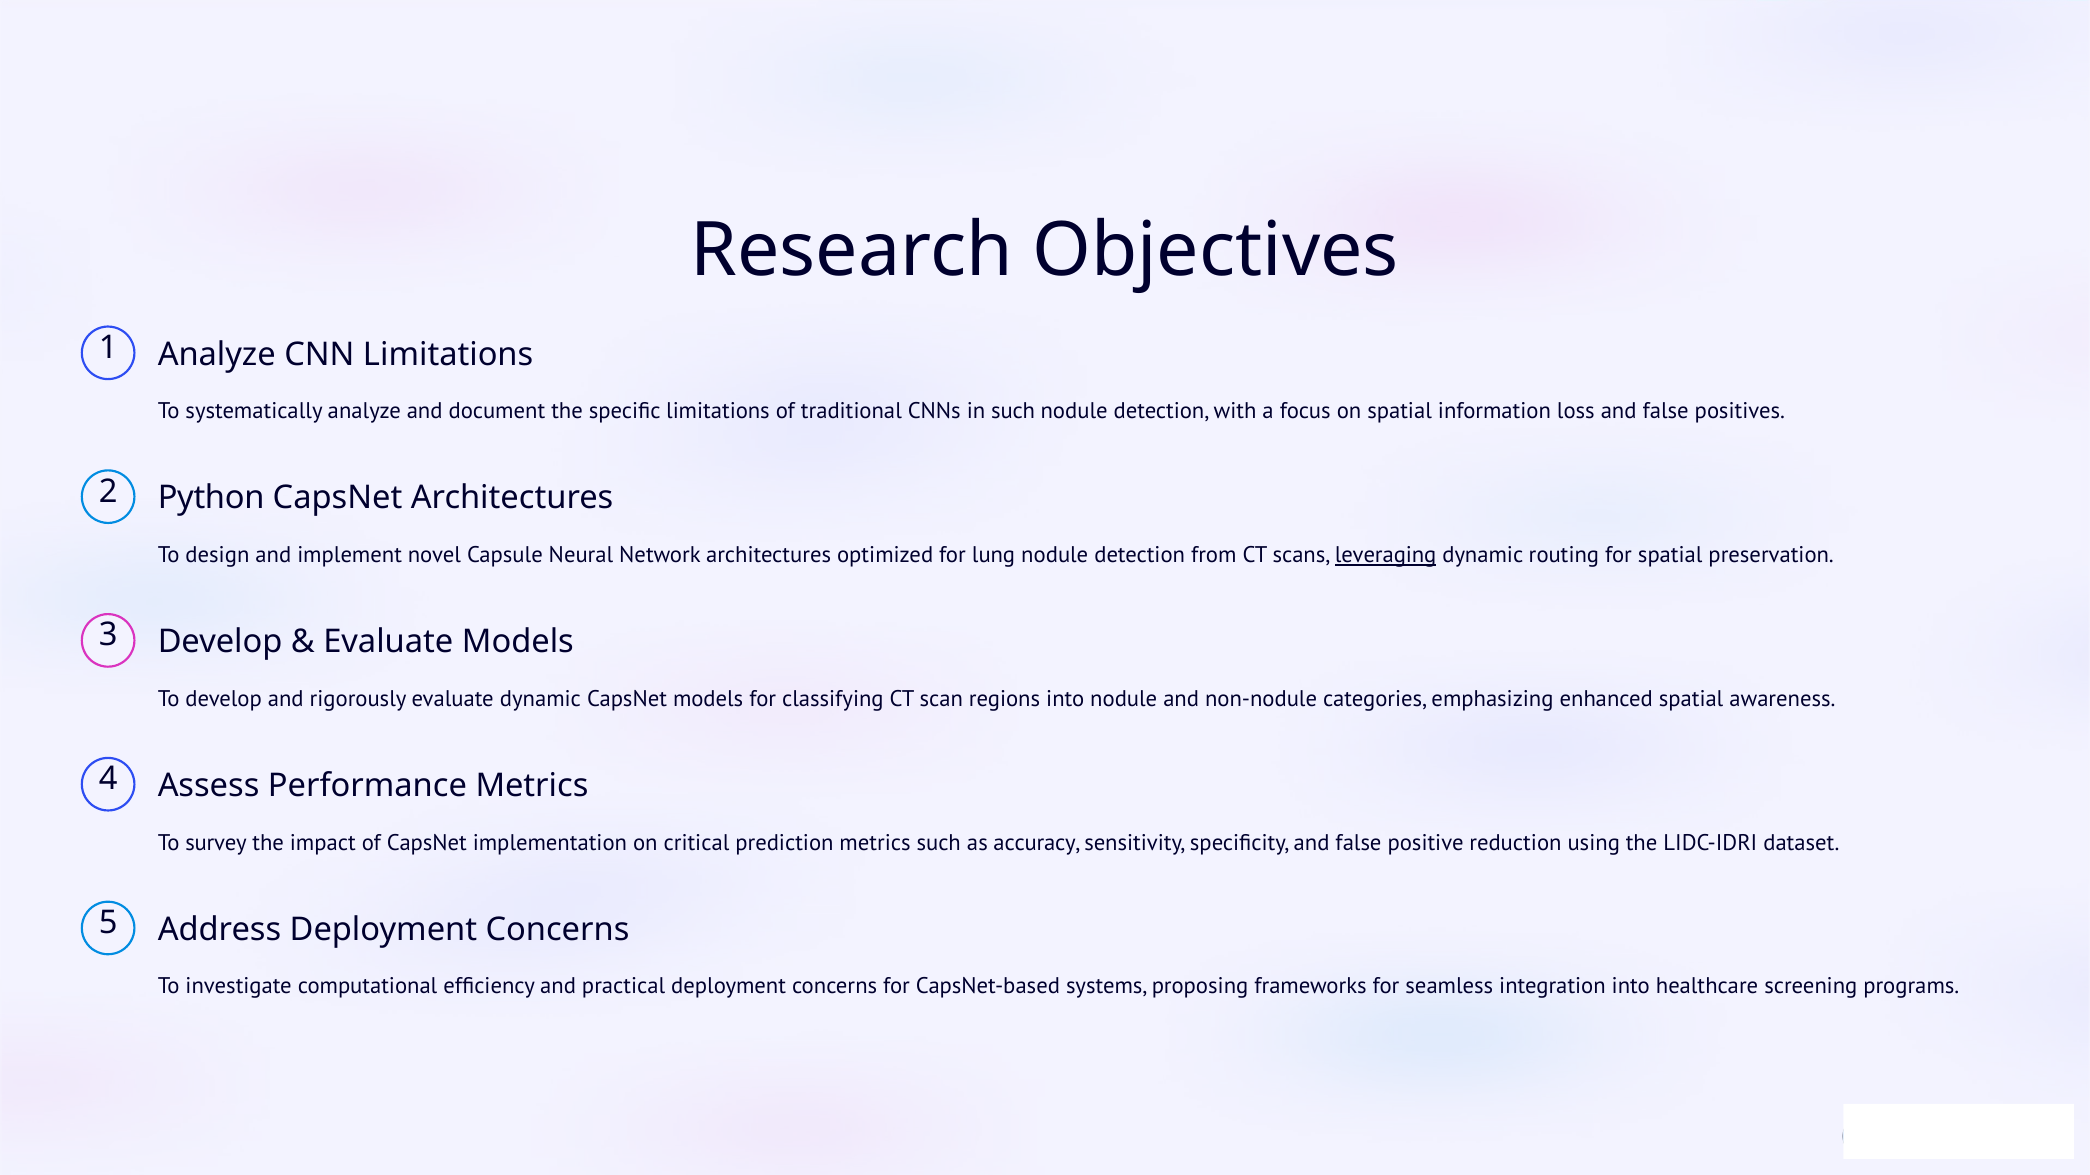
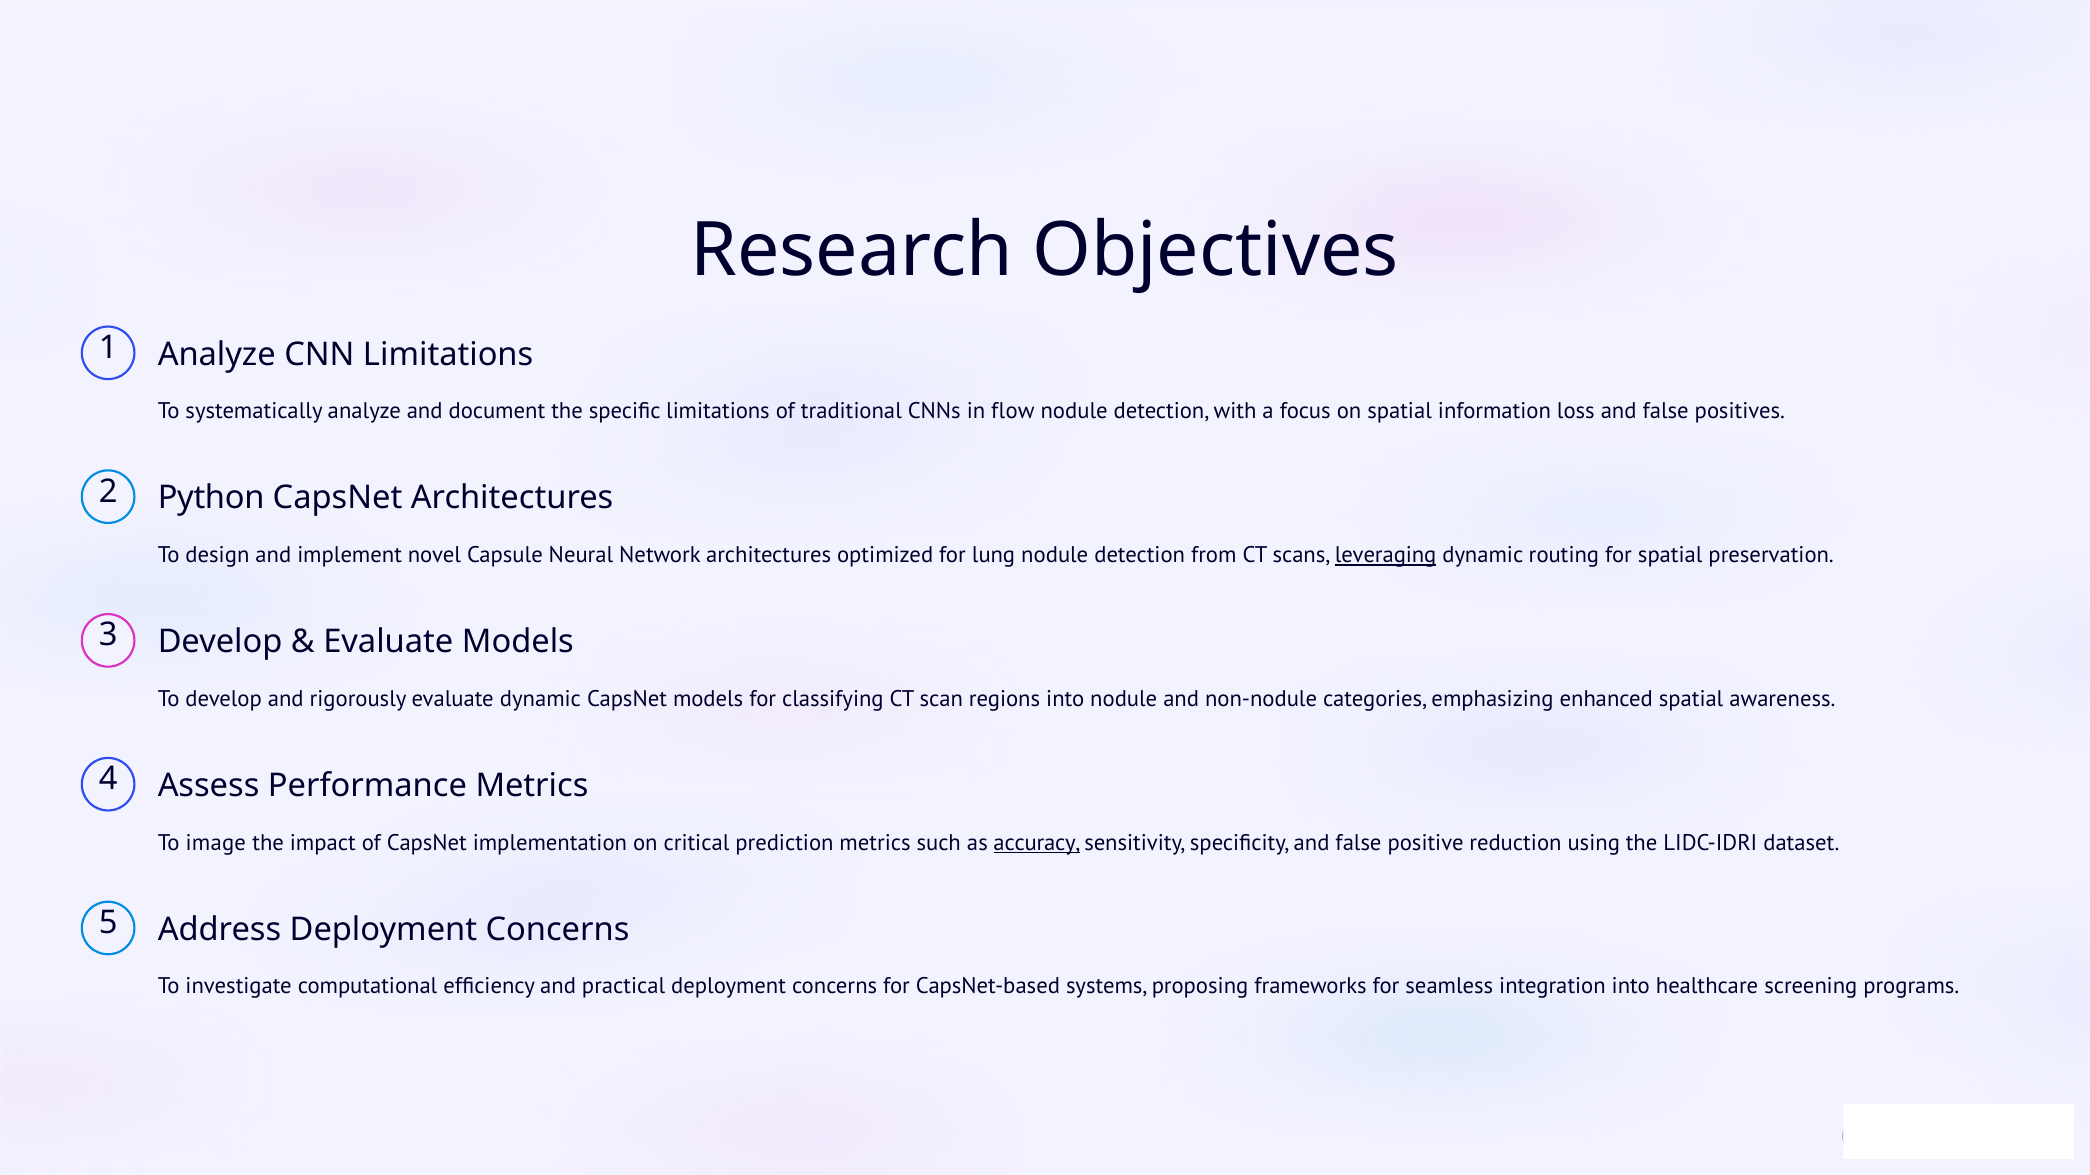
in such: such -> flow
survey: survey -> image
accuracy underline: none -> present
